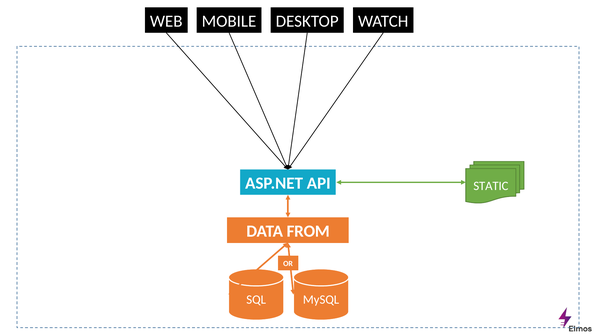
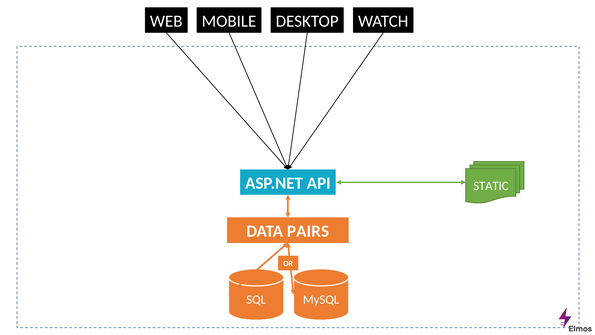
FROM: FROM -> PAIRS
